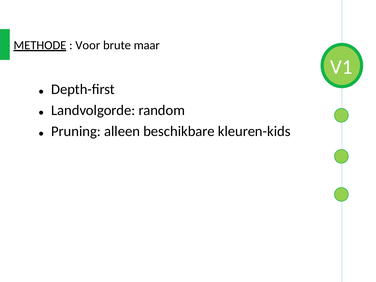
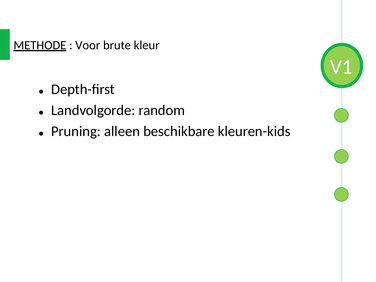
maar: maar -> kleur
